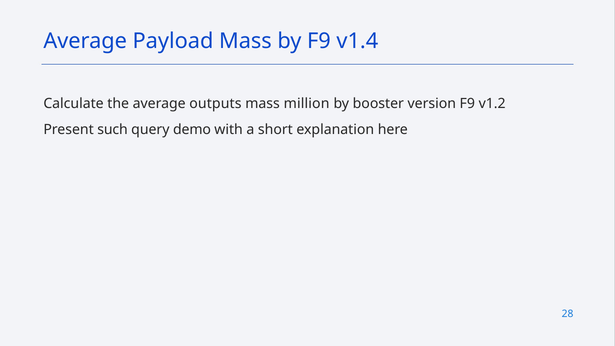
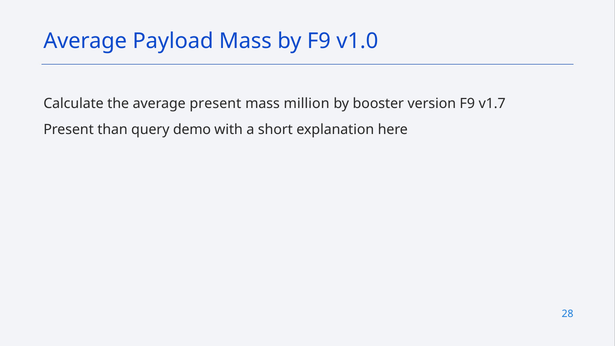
v1.4: v1.4 -> v1.0
average outputs: outputs -> present
v1.2: v1.2 -> v1.7
such: such -> than
